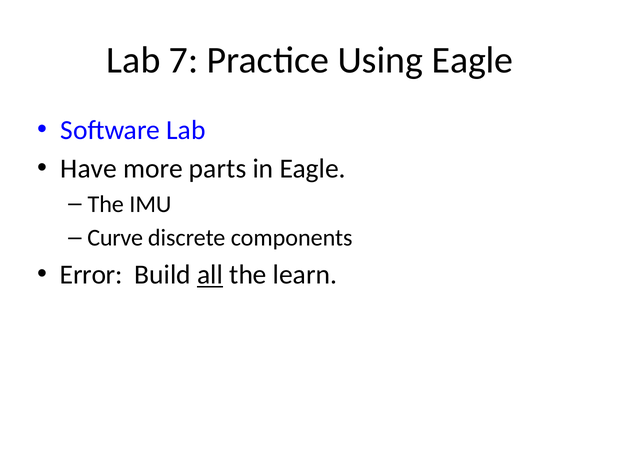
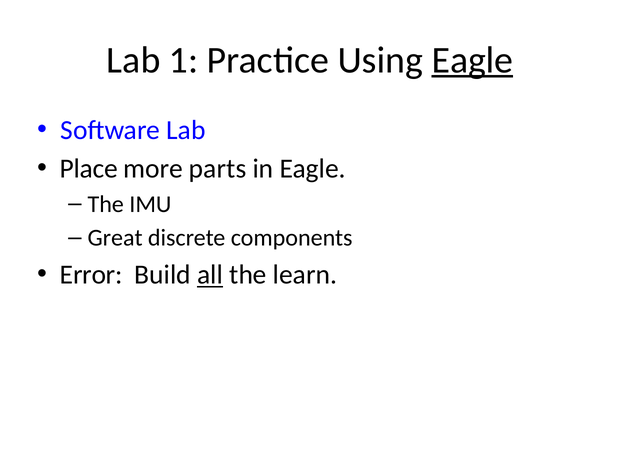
7: 7 -> 1
Eagle at (472, 60) underline: none -> present
Have: Have -> Place
Curve: Curve -> Great
